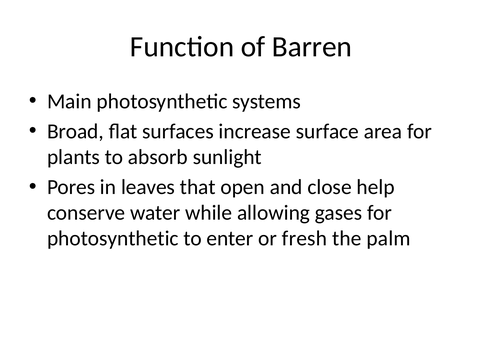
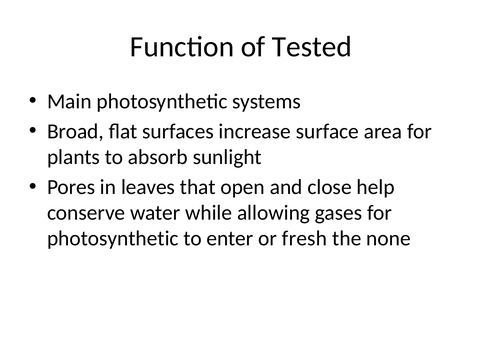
Barren: Barren -> Tested
palm: palm -> none
